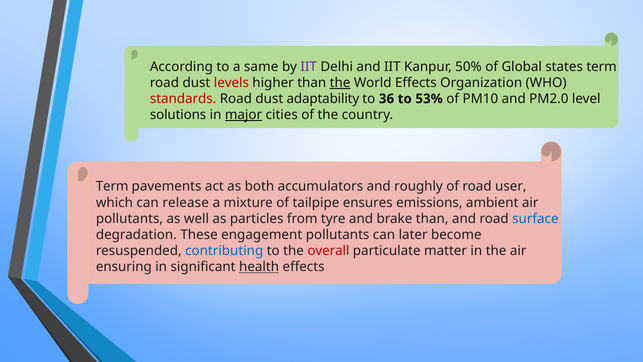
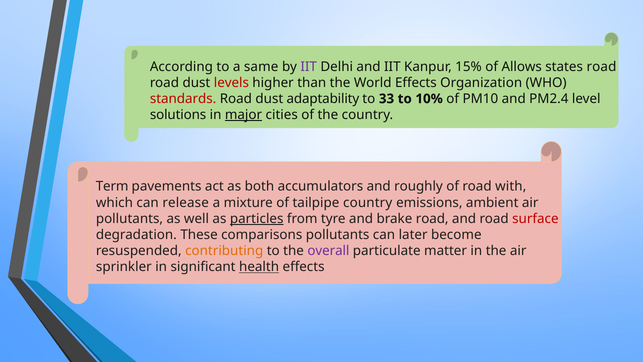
50%: 50% -> 15%
Global: Global -> Allows
states term: term -> road
the at (340, 83) underline: present -> none
36: 36 -> 33
53%: 53% -> 10%
PM2.0: PM2.0 -> PM2.4
user: user -> with
tailpipe ensures: ensures -> country
particles underline: none -> present
brake than: than -> road
surface colour: blue -> red
engagement: engagement -> comparisons
contributing colour: blue -> orange
overall colour: red -> purple
ensuring: ensuring -> sprinkler
